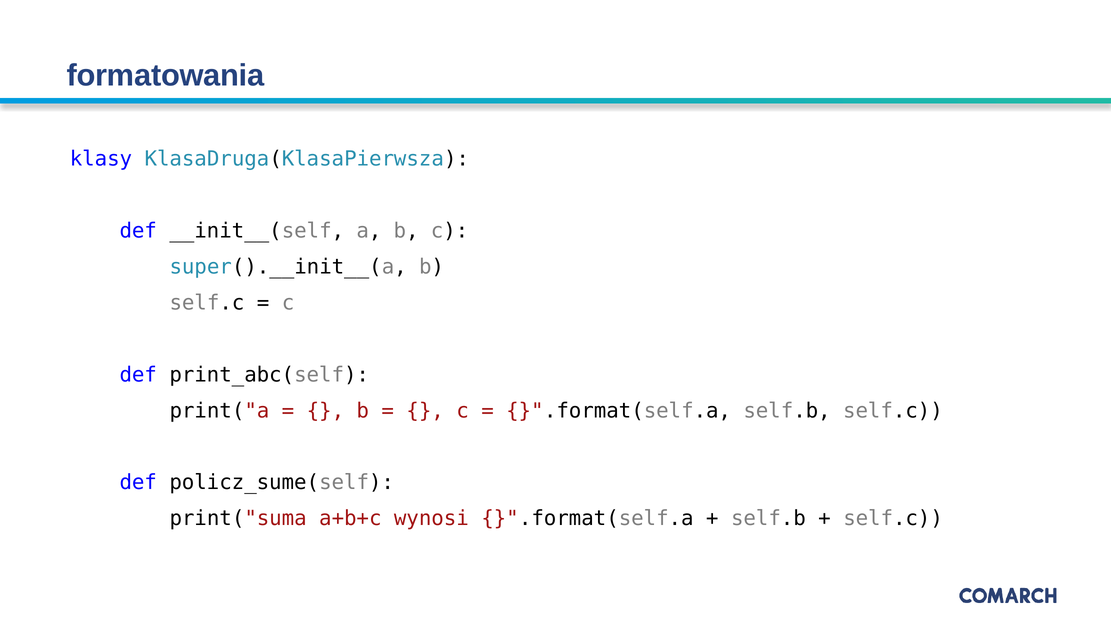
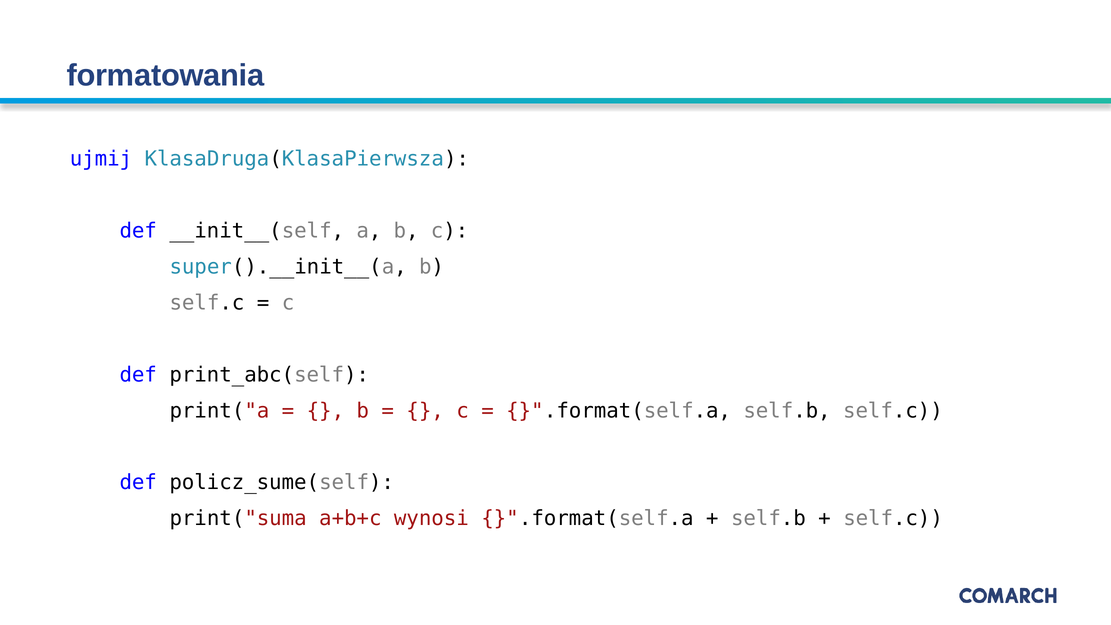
klasy: klasy -> ujmij
